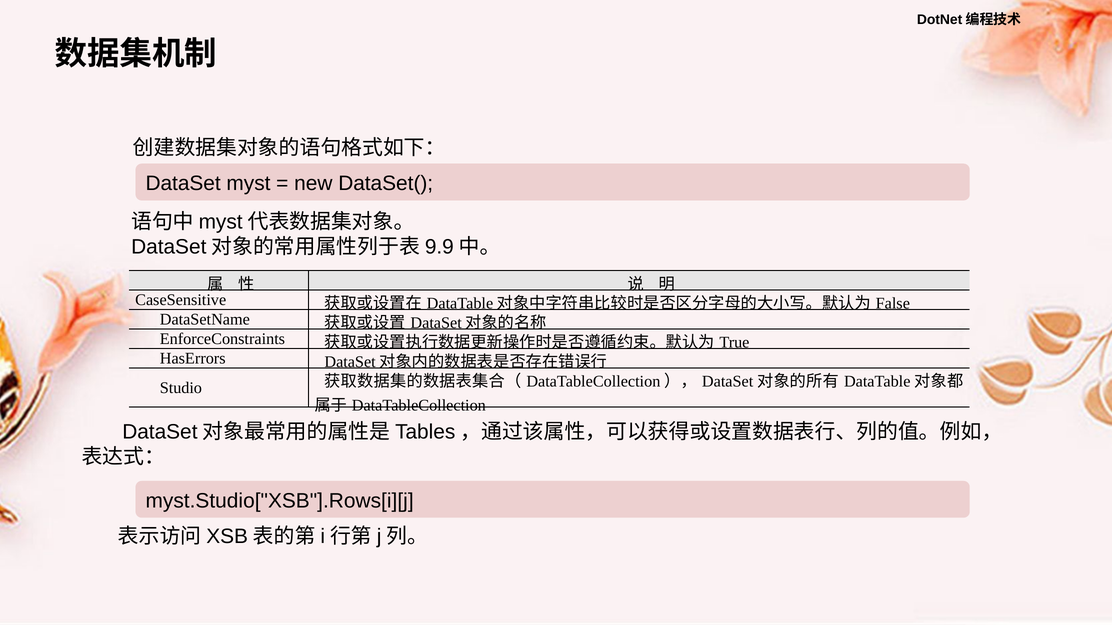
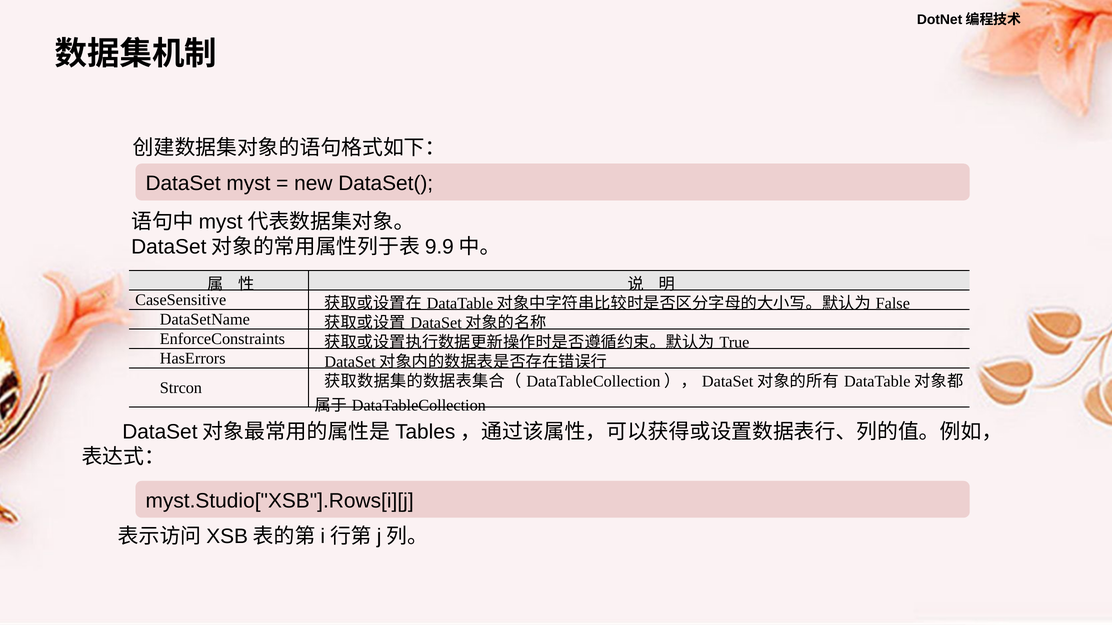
Studio: Studio -> Strcon
